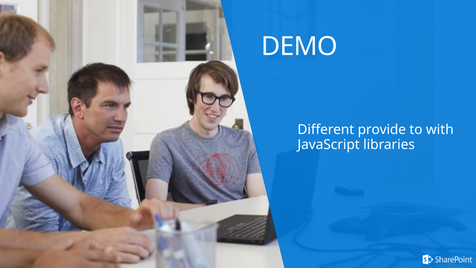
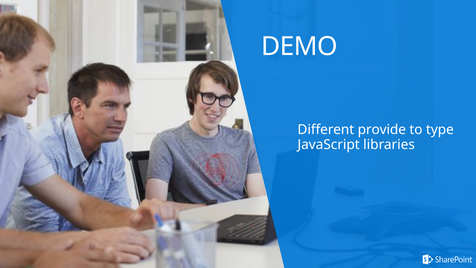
with: with -> type
